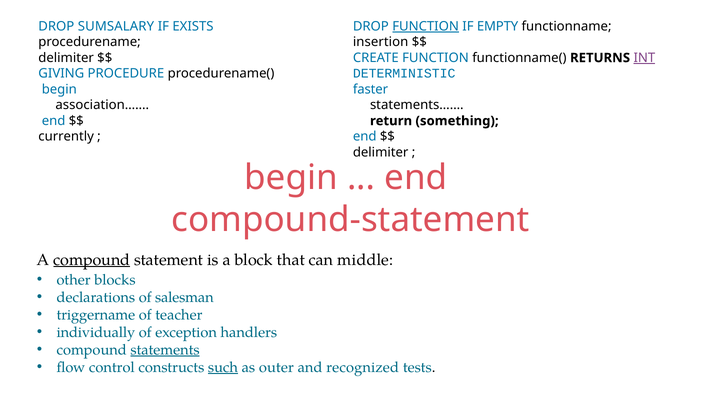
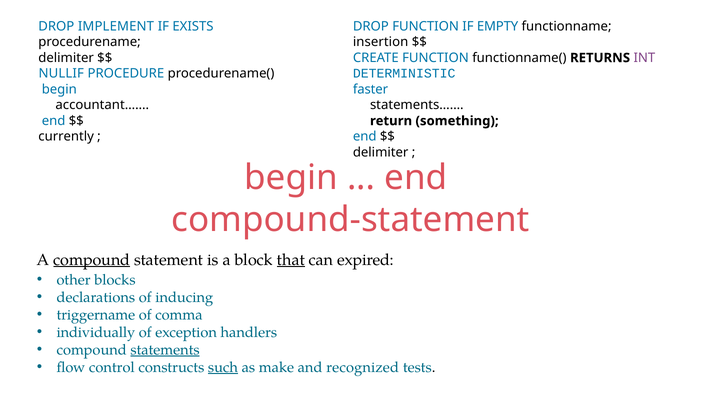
SUMSALARY: SUMSALARY -> IMPLEMENT
FUNCTION at (426, 26) underline: present -> none
INT underline: present -> none
GIVING: GIVING -> NULLIF
association……: association…… -> accountant……
that underline: none -> present
middle: middle -> expired
salesman: salesman -> inducing
teacher: teacher -> comma
outer: outer -> make
